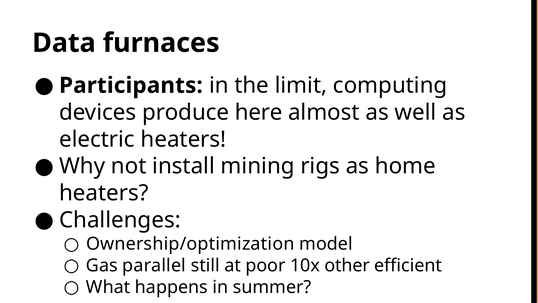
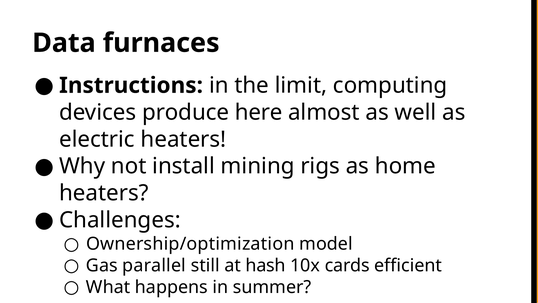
Participants: Participants -> Instructions
poor: poor -> hash
other: other -> cards
